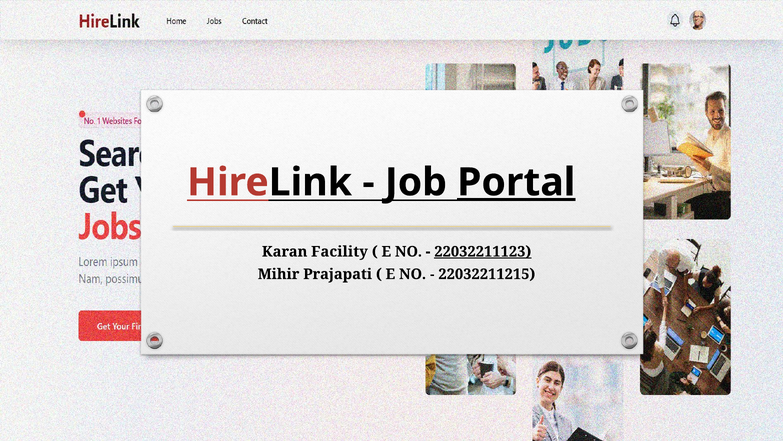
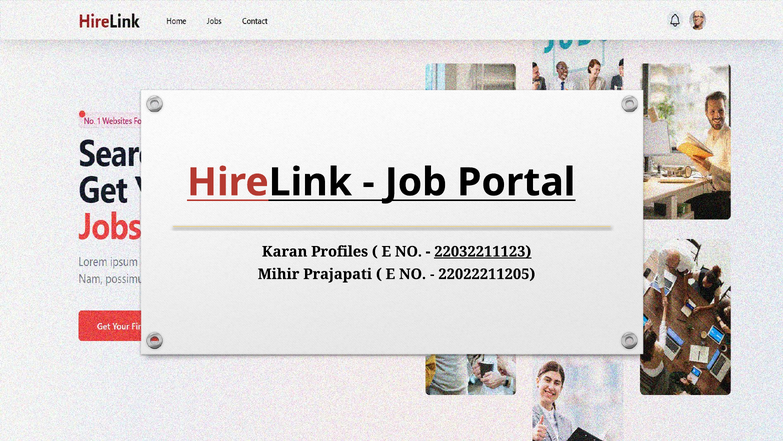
Portal underline: present -> none
Facility: Facility -> Profiles
22032211215: 22032211215 -> 22022211205
